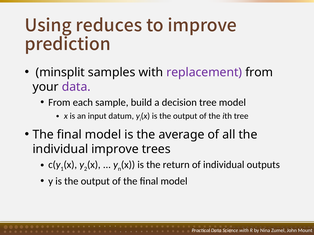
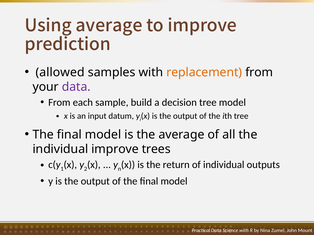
Using reduces: reduces -> average
minsplit: minsplit -> allowed
replacement colour: purple -> orange
